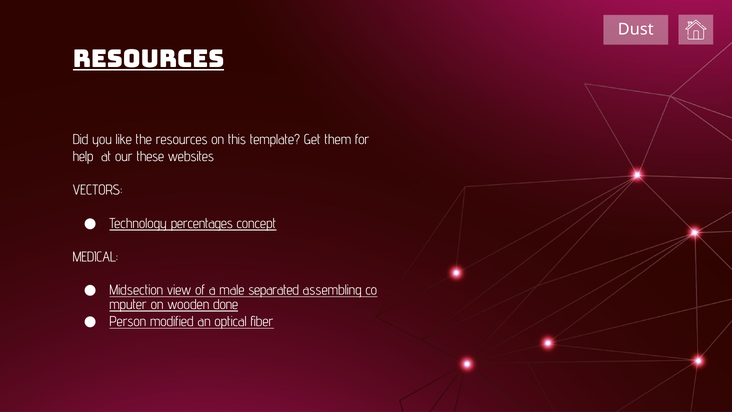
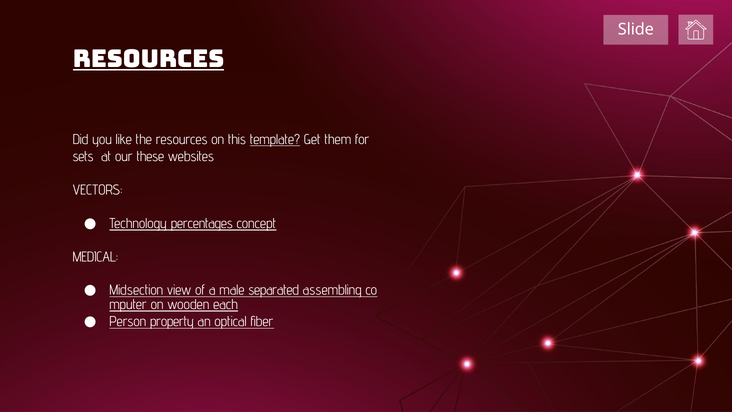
Dust: Dust -> Slide
template underline: none -> present
help: help -> sets
done: done -> each
modified: modified -> property
